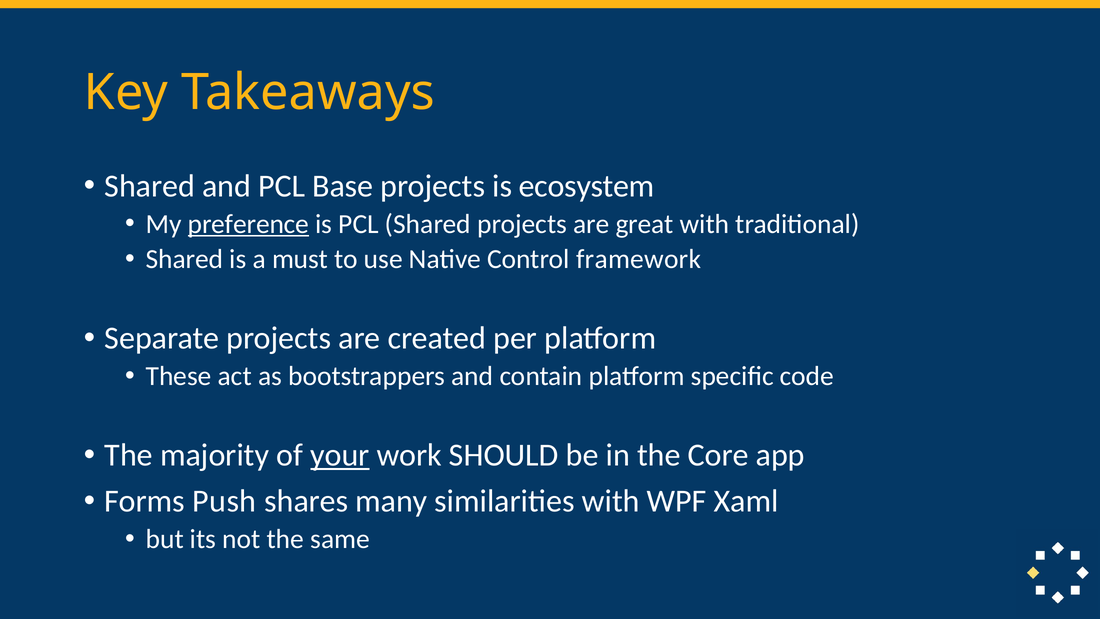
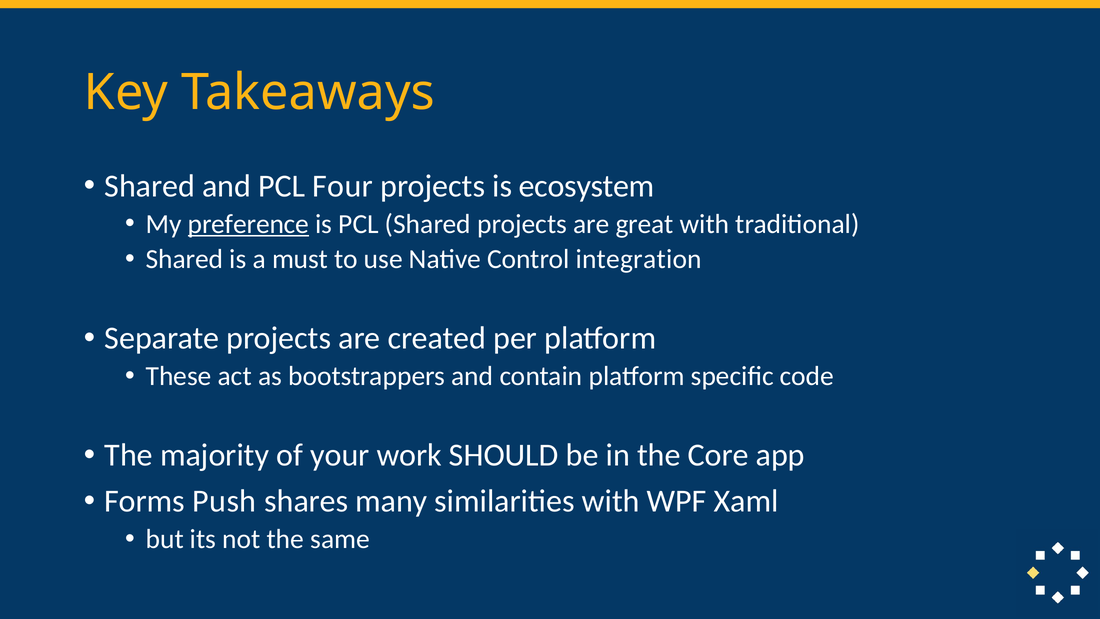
Base: Base -> Four
framework: framework -> integration
your underline: present -> none
